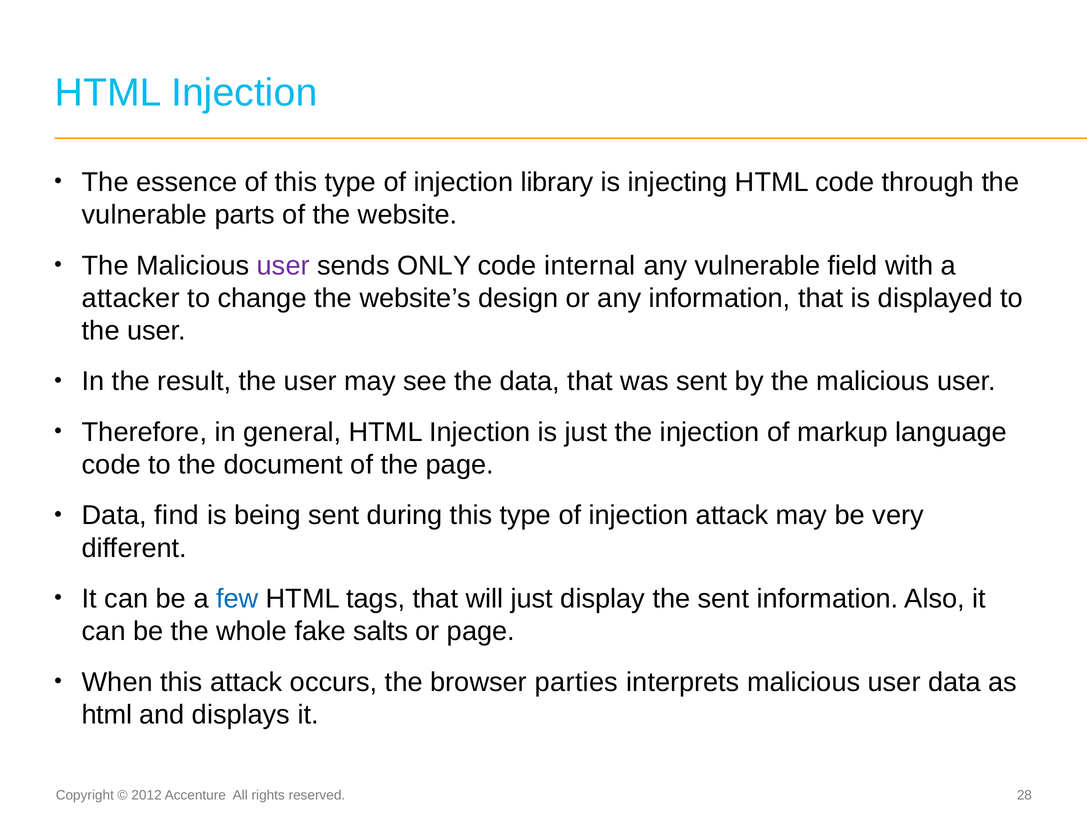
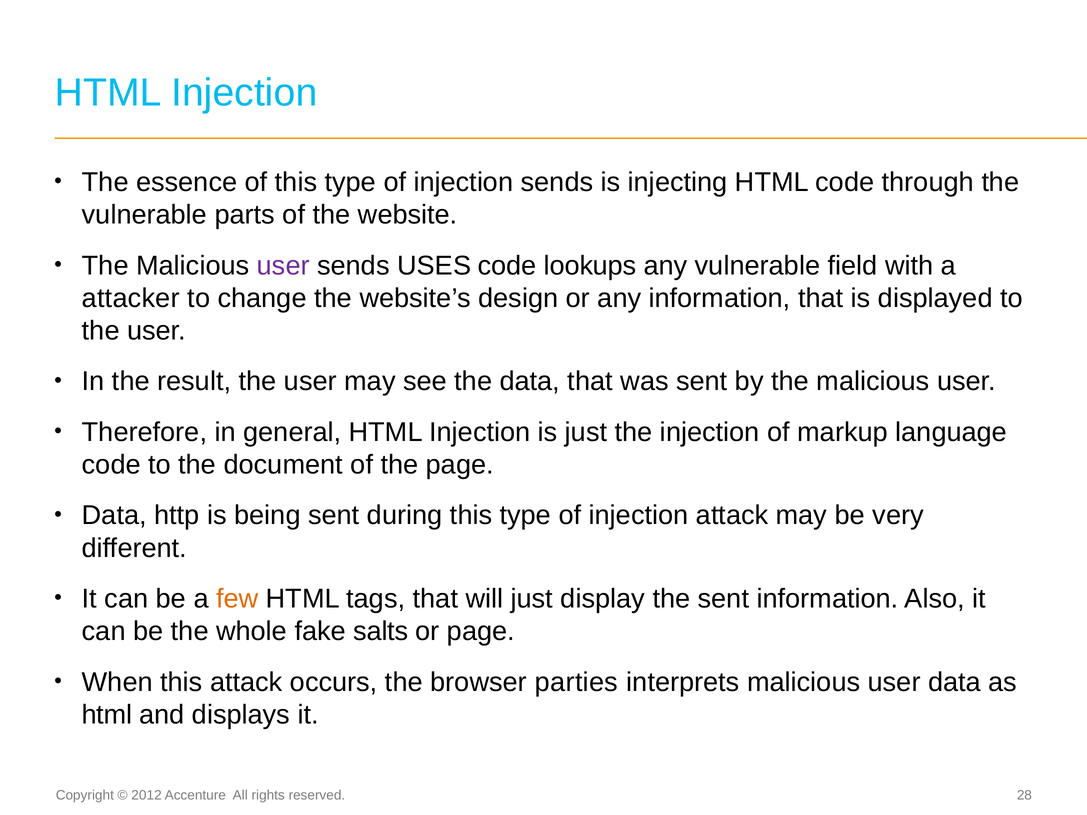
injection library: library -> sends
ONLY: ONLY -> USES
internal: internal -> lookups
find: find -> http
few colour: blue -> orange
